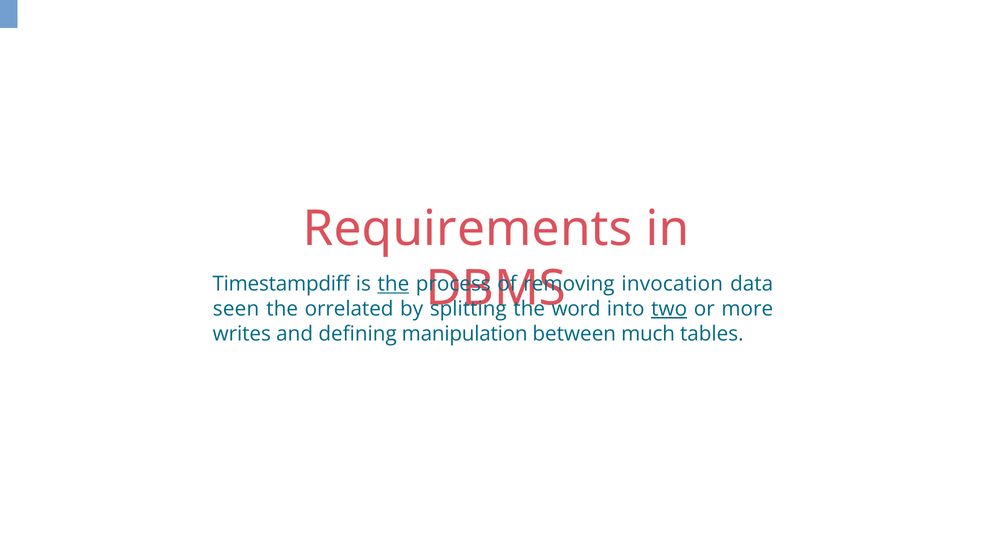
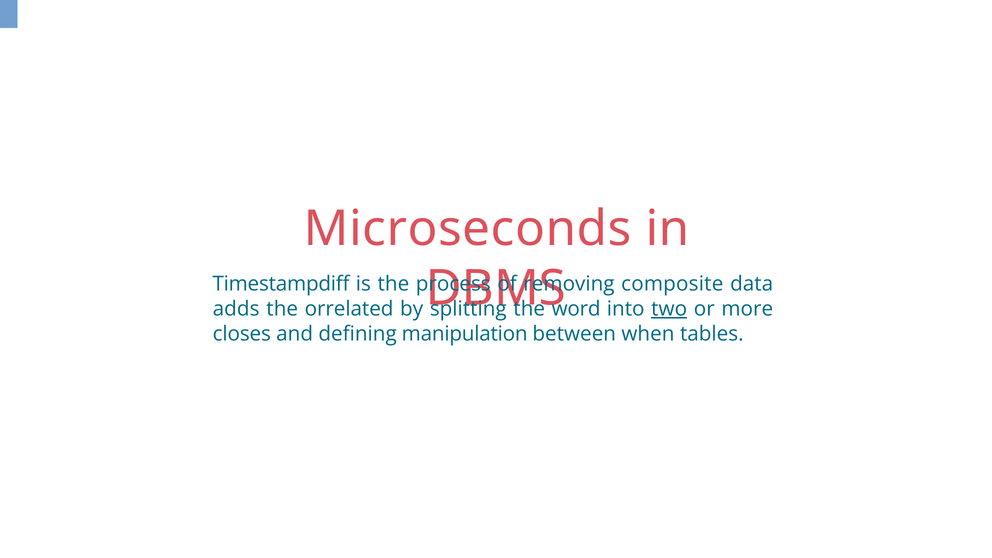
Requirements: Requirements -> Microseconds
the at (393, 284) underline: present -> none
invocation: invocation -> composite
seen: seen -> adds
writes: writes -> closes
much: much -> when
